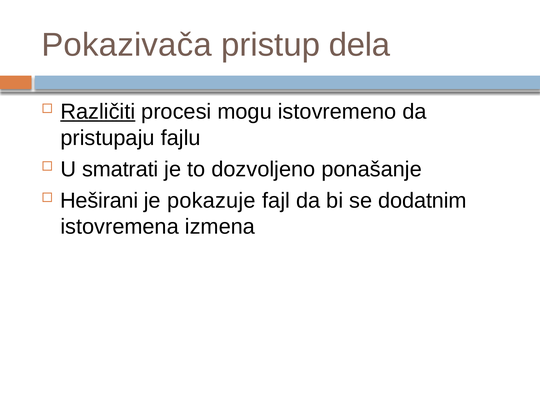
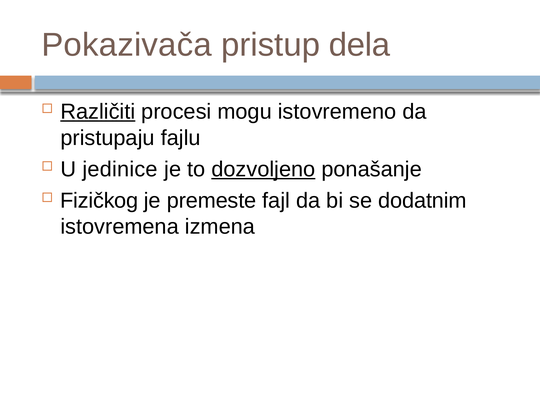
smatrati: smatrati -> jedinice
dozvoljeno underline: none -> present
Heširani: Heširani -> Fizičkog
pokazuje: pokazuje -> premeste
